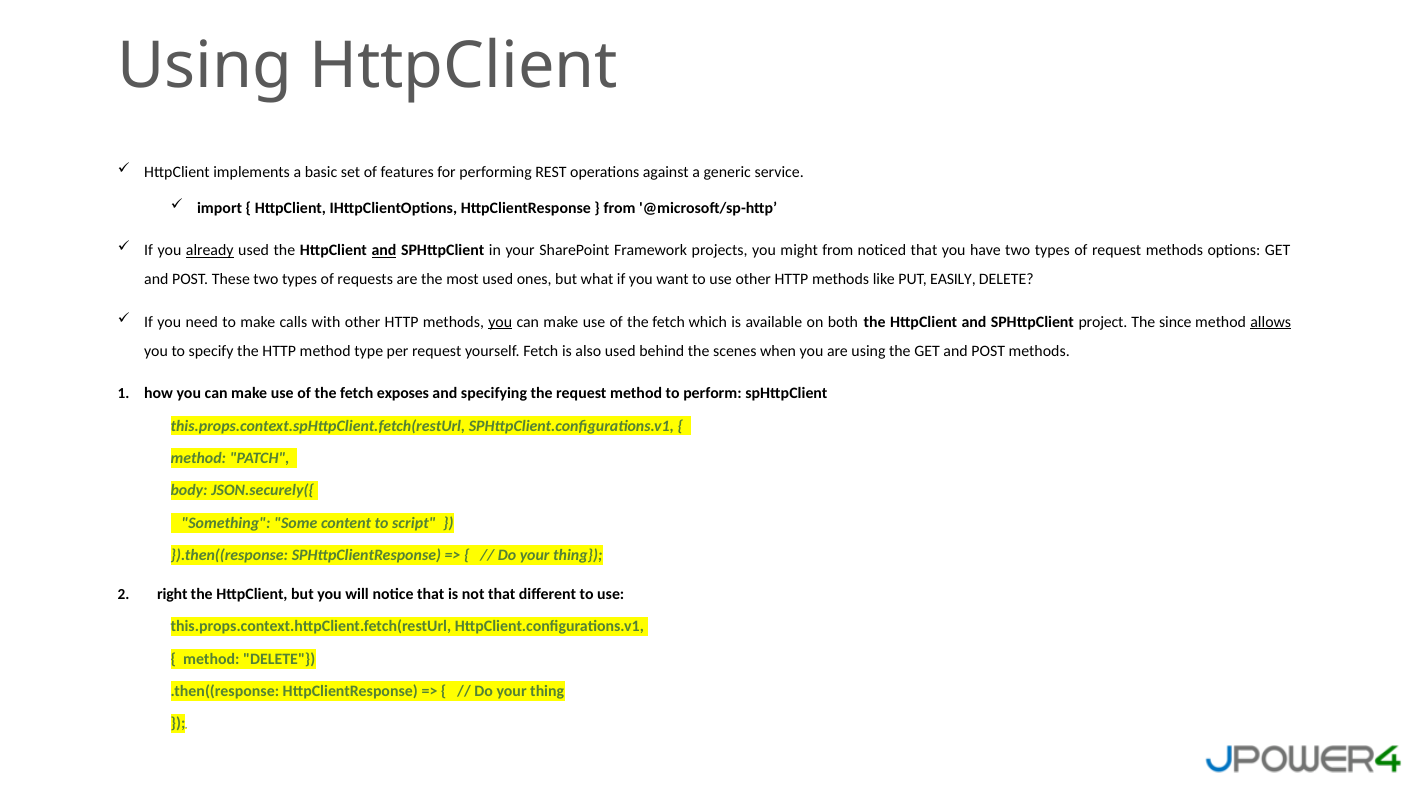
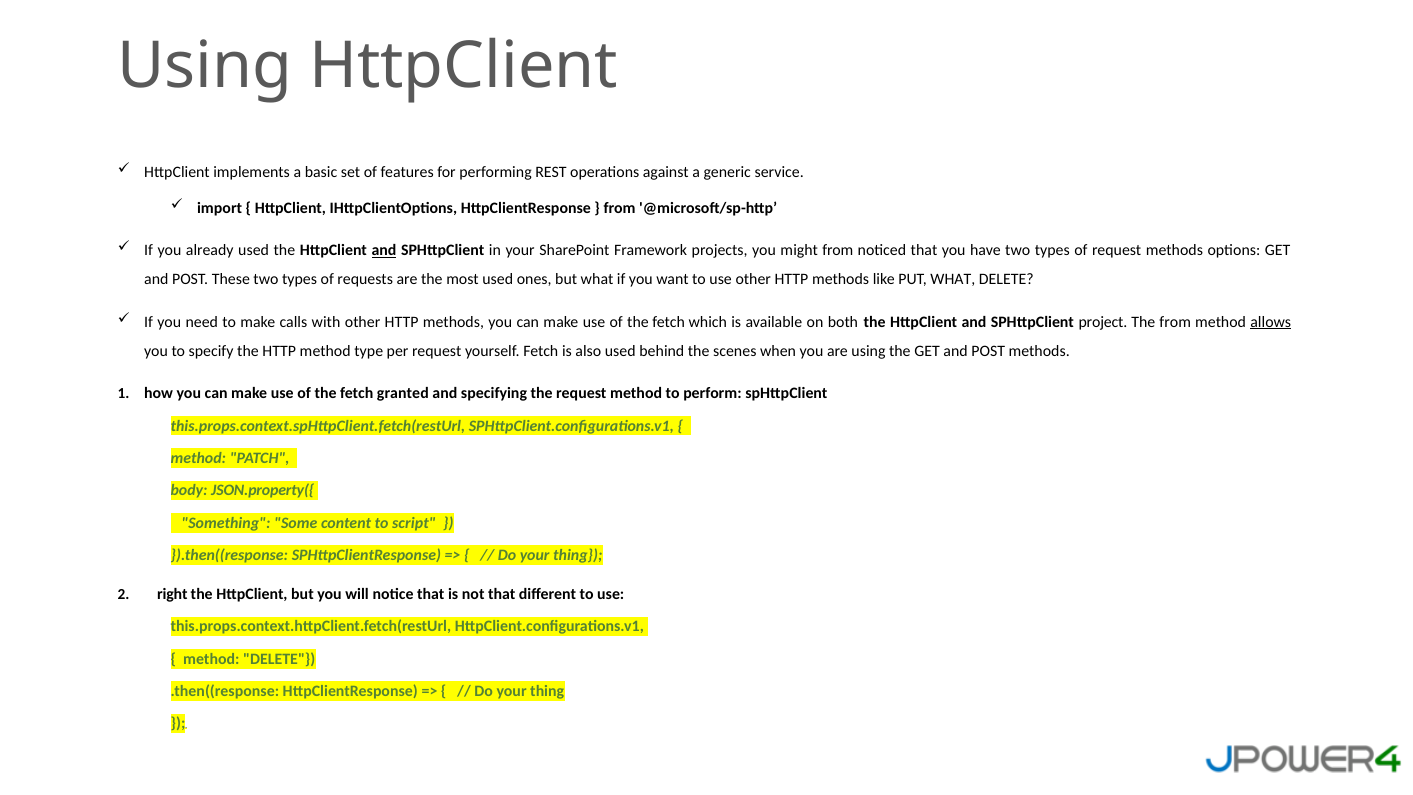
already underline: present -> none
PUT EASILY: EASILY -> WHAT
you at (500, 322) underline: present -> none
The since: since -> from
exposes: exposes -> granted
JSON.securely({: JSON.securely({ -> JSON.property({
